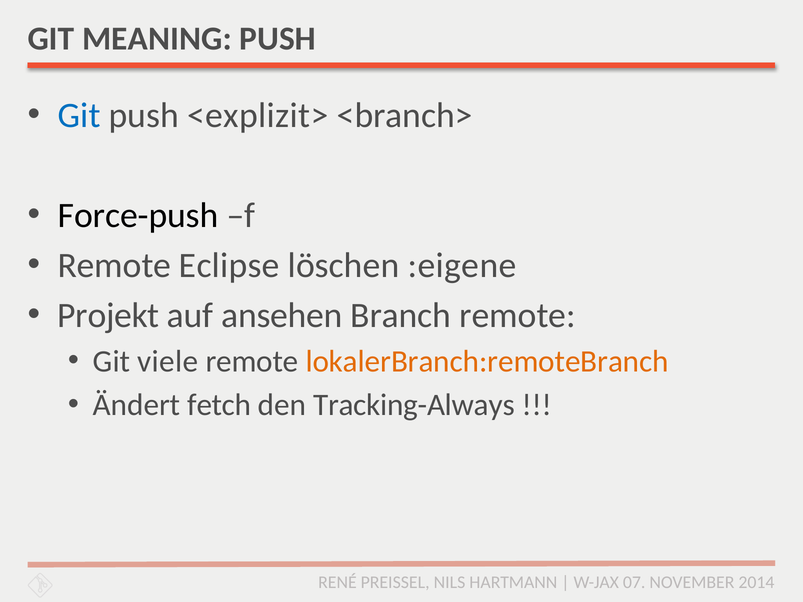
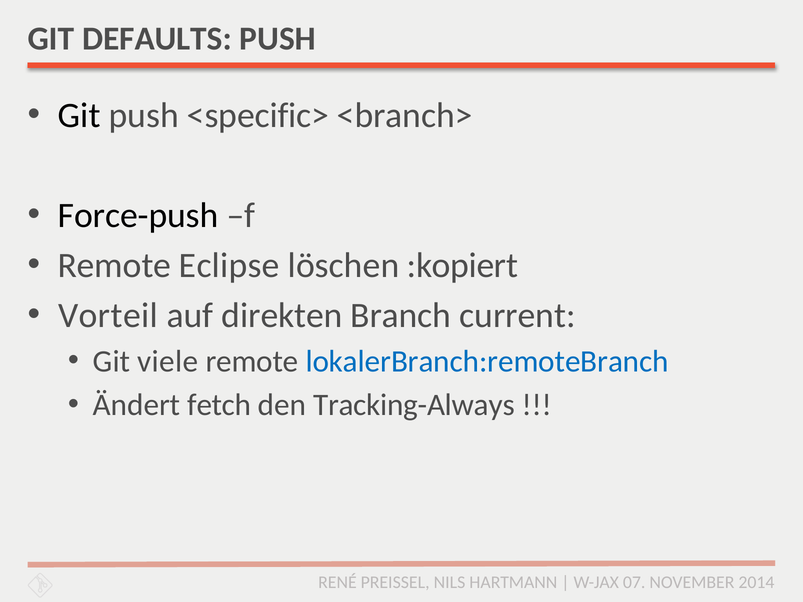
MEANING: MEANING -> DEFAULTS
Git at (79, 115) colour: blue -> black
<explizit>: <explizit> -> <specific>
:eigene: :eigene -> :kopiert
Projekt: Projekt -> Vorteil
ansehen: ansehen -> direkten
Branch remote: remote -> current
lokalerBranch:remoteBranch colour: orange -> blue
